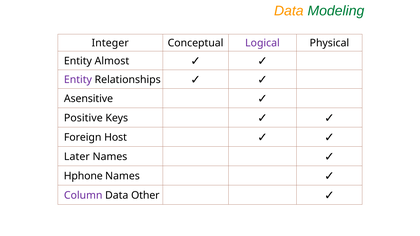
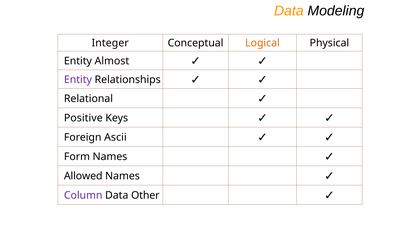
Modeling colour: green -> black
Logical colour: purple -> orange
Asensitive: Asensitive -> Relational
Host: Host -> Ascii
Later: Later -> Form
Hphone: Hphone -> Allowed
